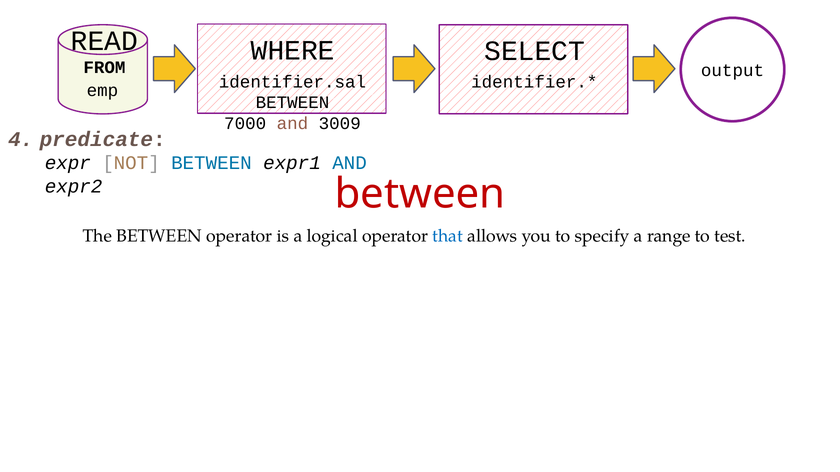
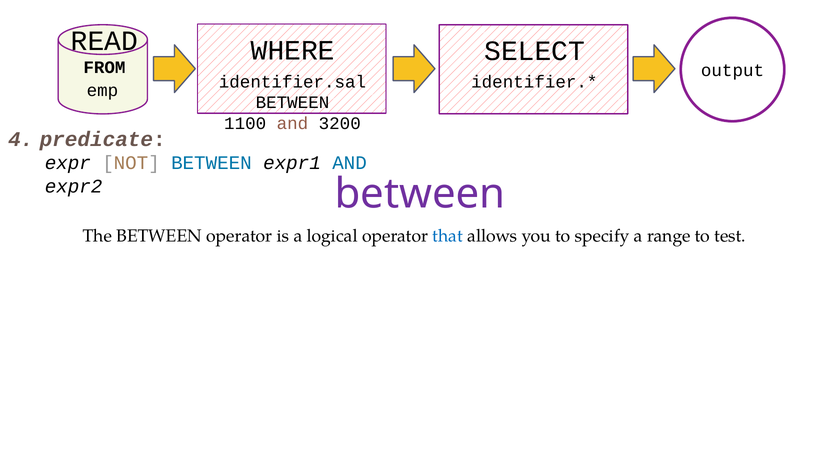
7000: 7000 -> 1100
3009: 3009 -> 3200
between at (420, 194) colour: red -> purple
